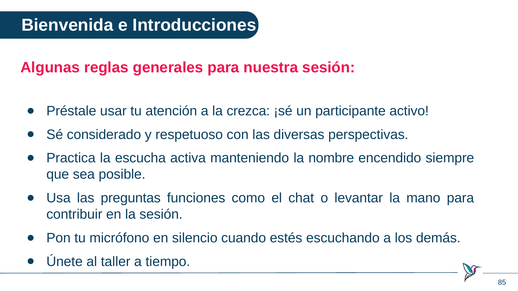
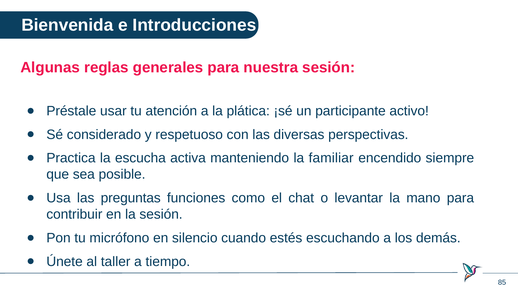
crezca: crezca -> plática
nombre: nombre -> familiar
